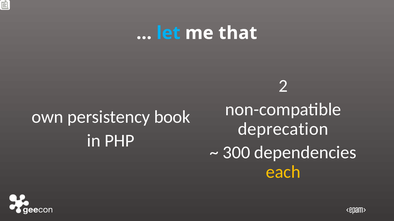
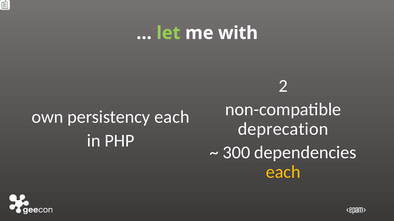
let colour: light blue -> light green
that: that -> with
persistency book: book -> each
